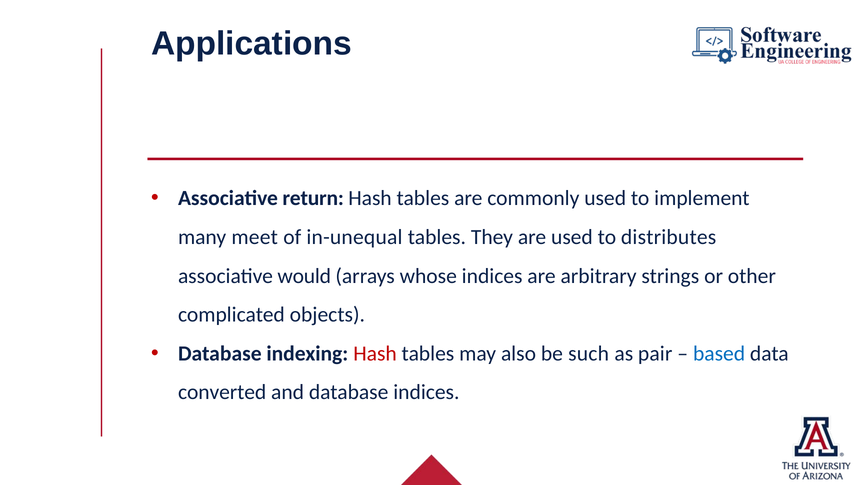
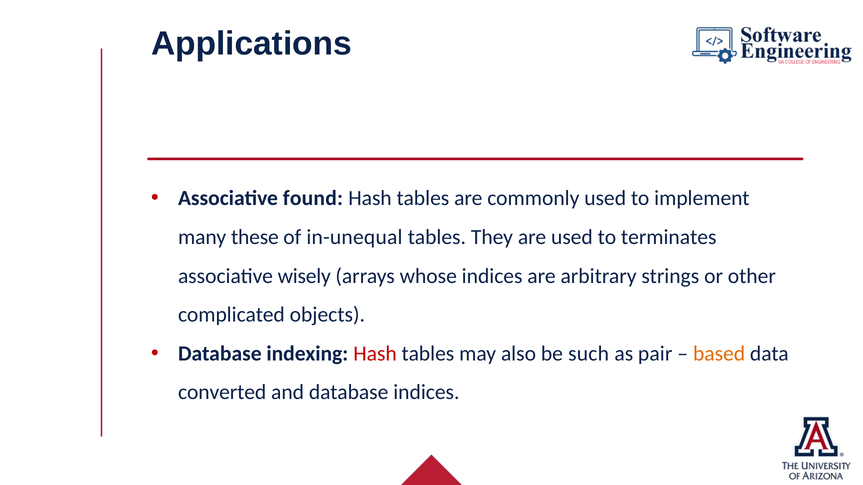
return: return -> found
meet: meet -> these
distributes: distributes -> terminates
would: would -> wisely
based colour: blue -> orange
